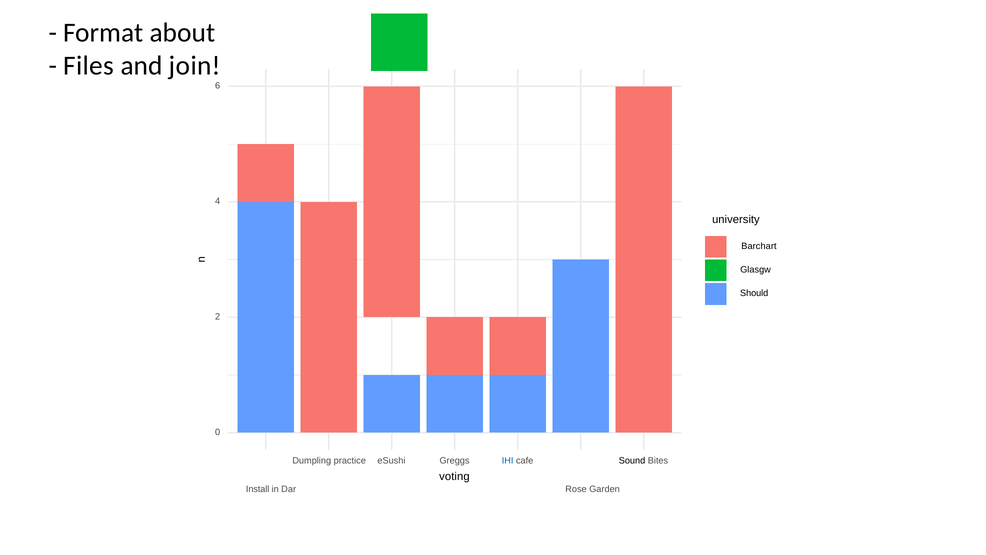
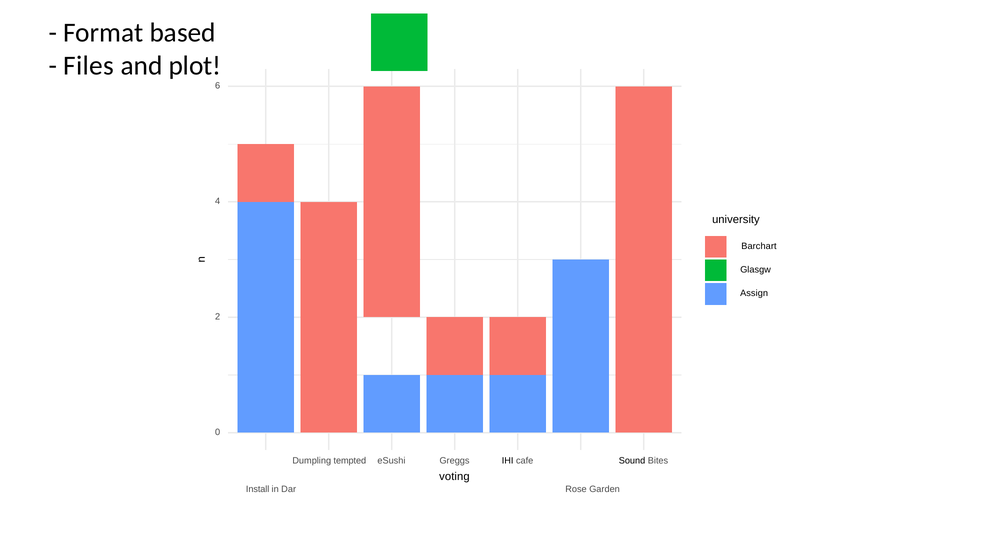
about: about -> based
join: join -> plot
Should: Should -> Assign
practice: practice -> tempted
IHI colour: blue -> black
